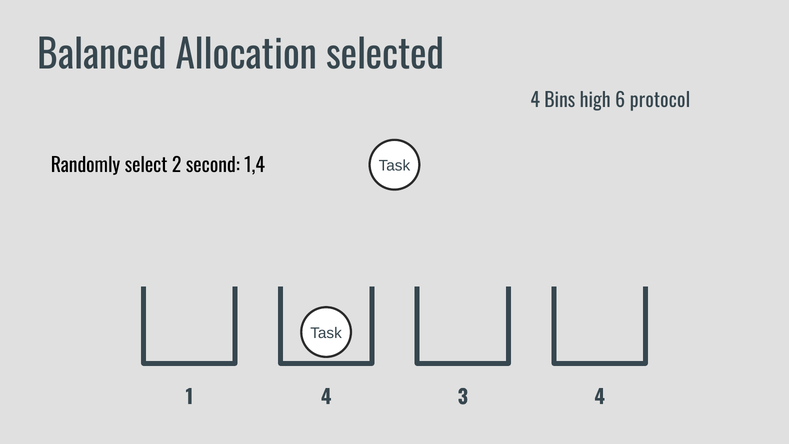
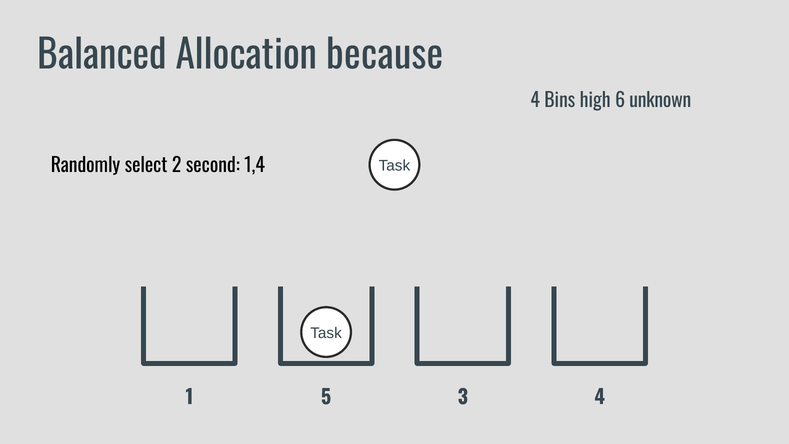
selected: selected -> because
protocol: protocol -> unknown
1 4: 4 -> 5
